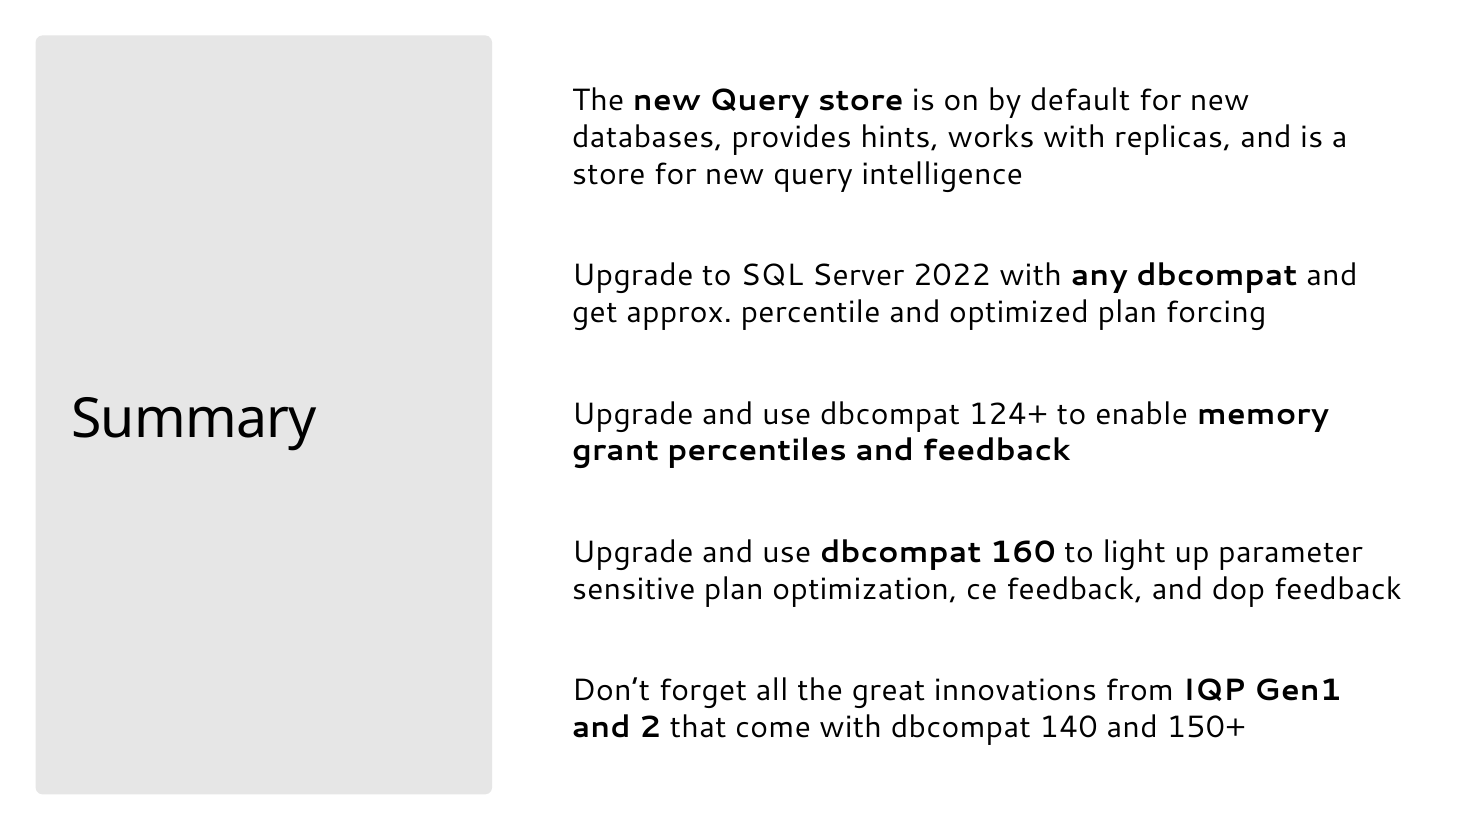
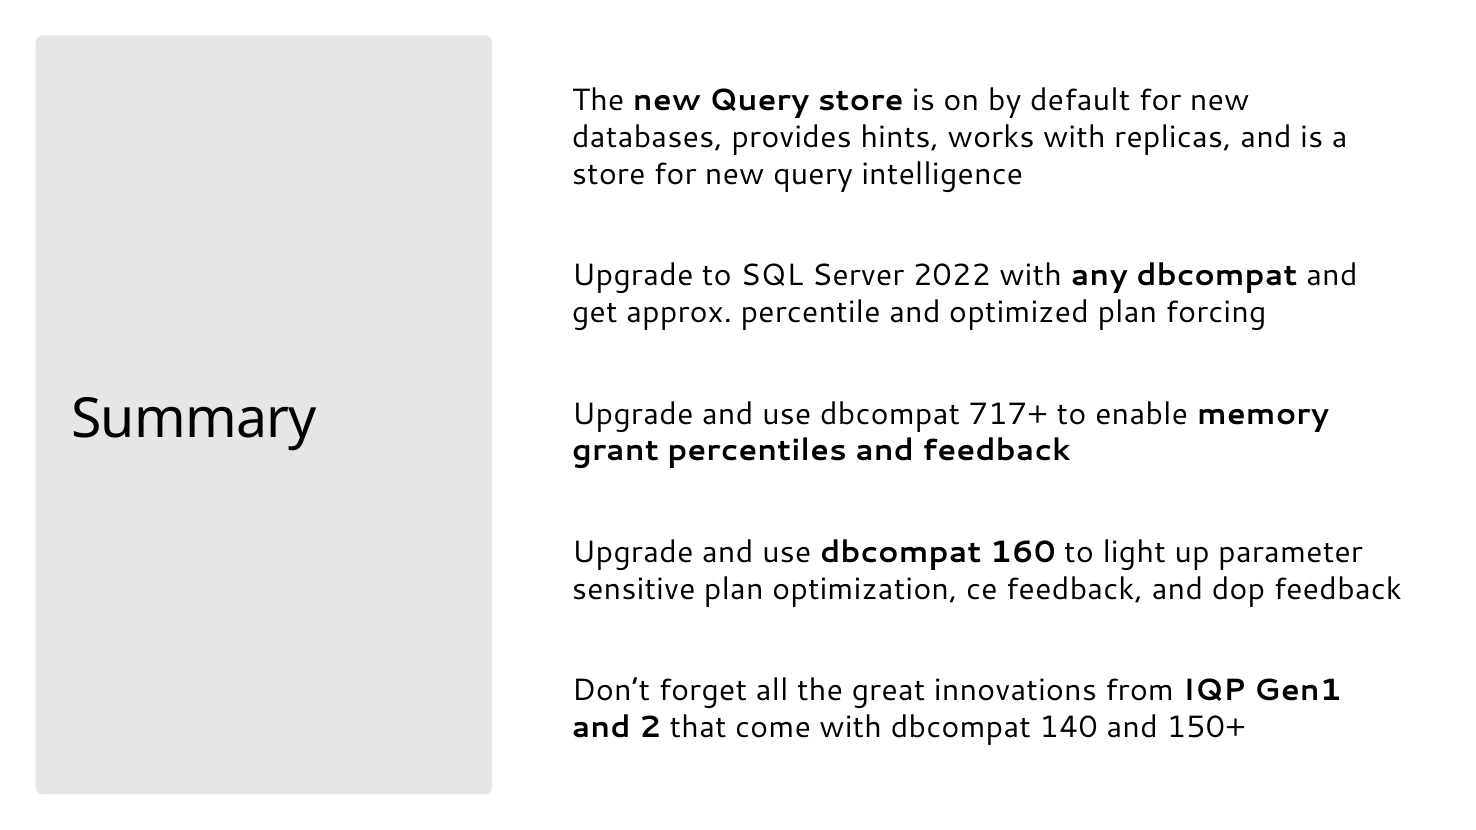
124+: 124+ -> 717+
